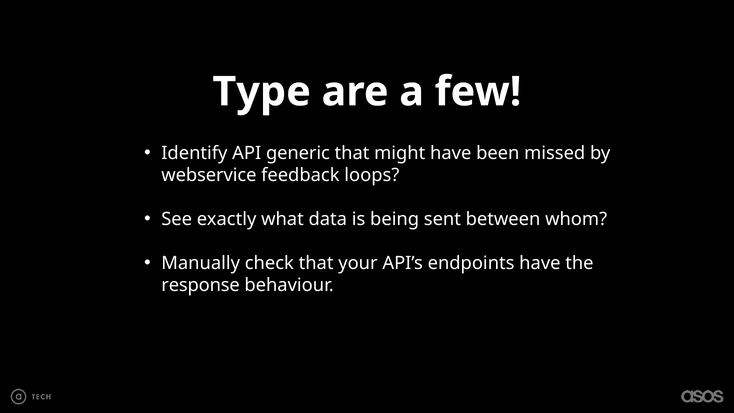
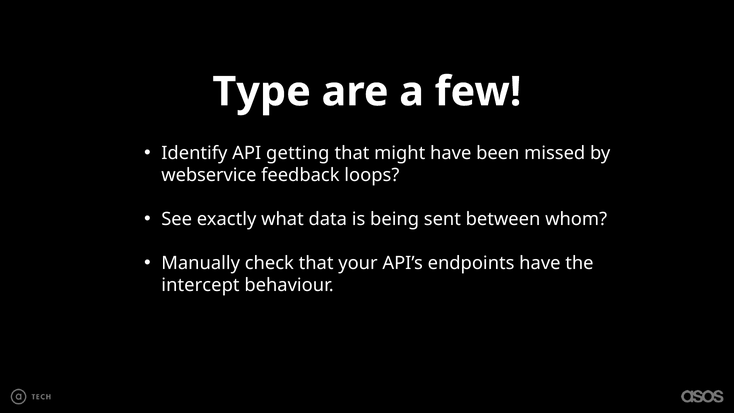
generic: generic -> getting
response: response -> intercept
